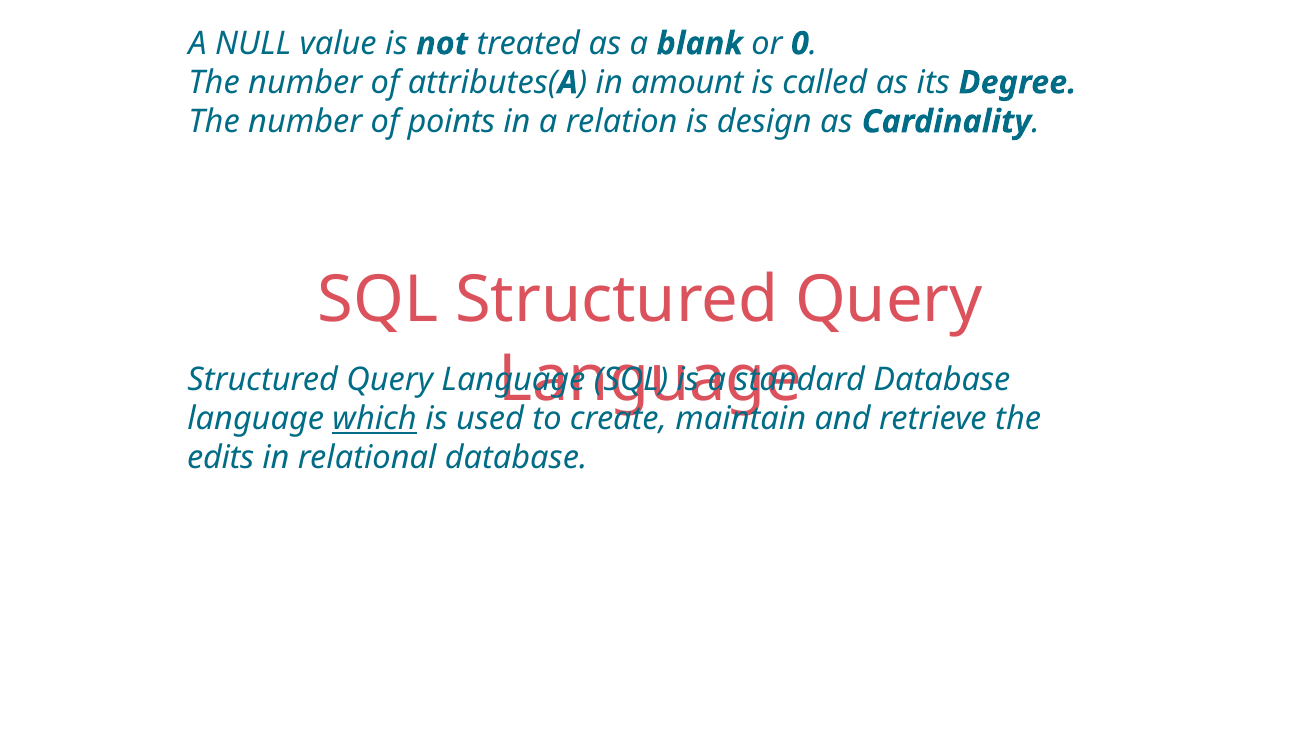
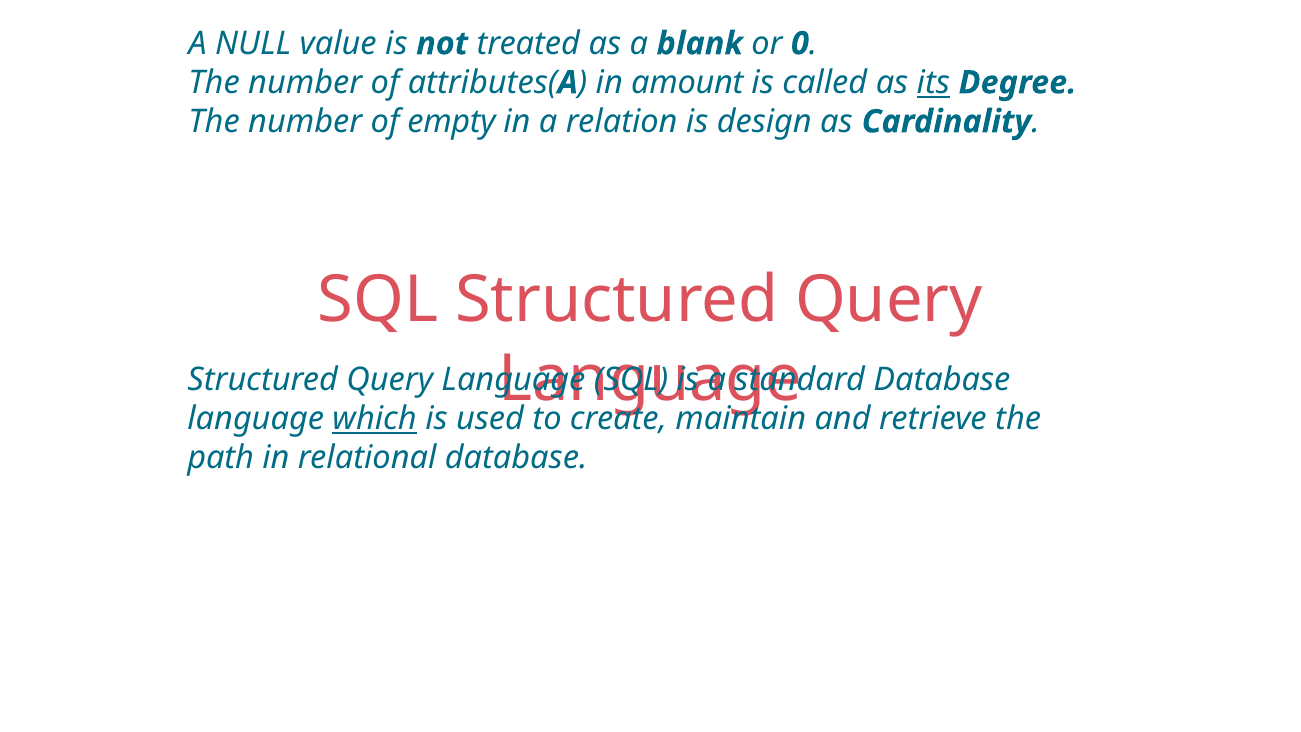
its underline: none -> present
points: points -> empty
edits: edits -> path
